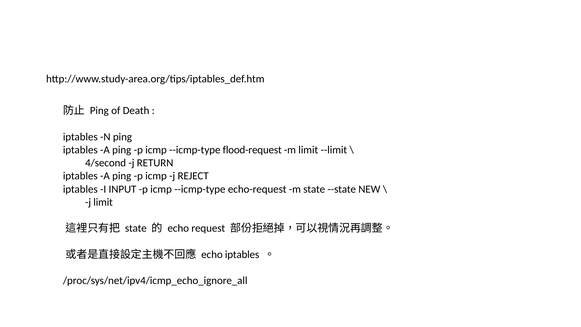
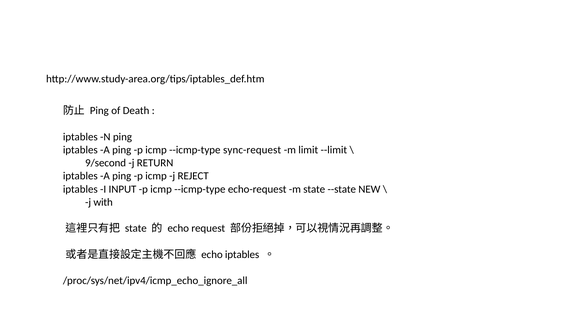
flood-request: flood-request -> sync-request
4/second: 4/second -> 9/second
j limit: limit -> with
